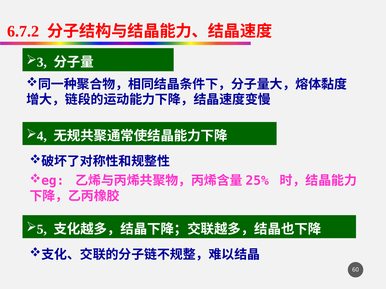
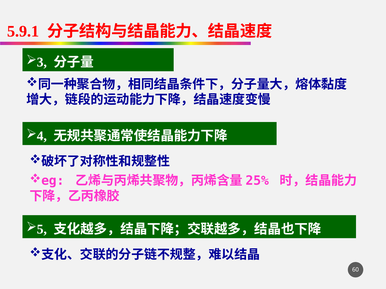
6.7.2: 6.7.2 -> 5.9.1
